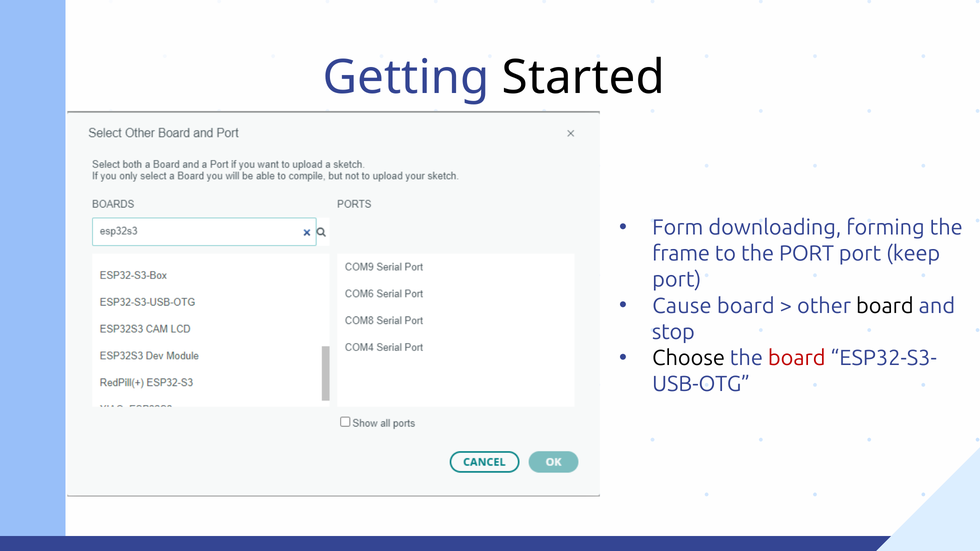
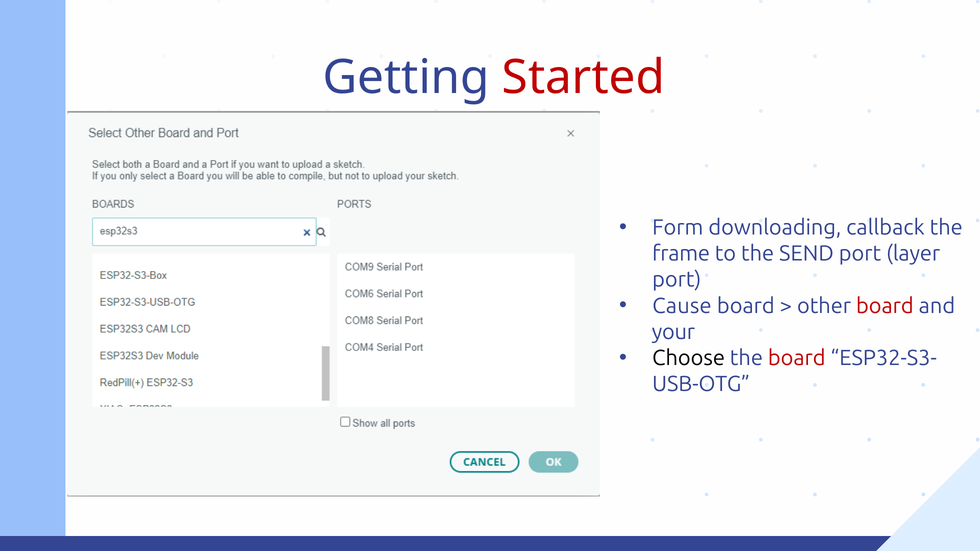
Started colour: black -> red
forming: forming -> callback
the PORT: PORT -> SEND
keep: keep -> layer
board at (885, 306) colour: black -> red
stop: stop -> your
